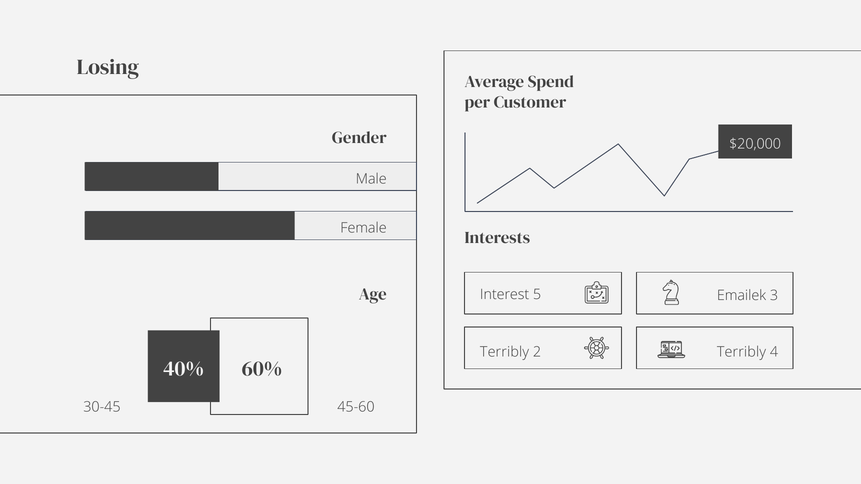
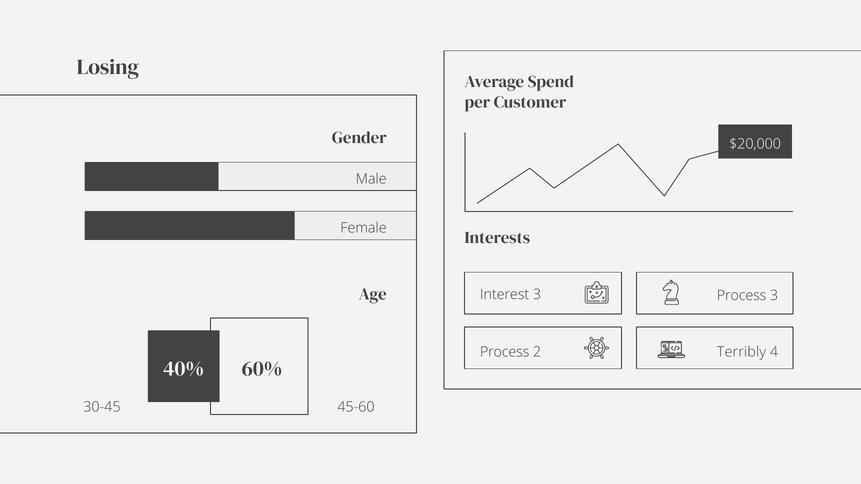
Interest 5: 5 -> 3
Emailek at (742, 296): Emailek -> Process
Terribly at (505, 352): Terribly -> Process
